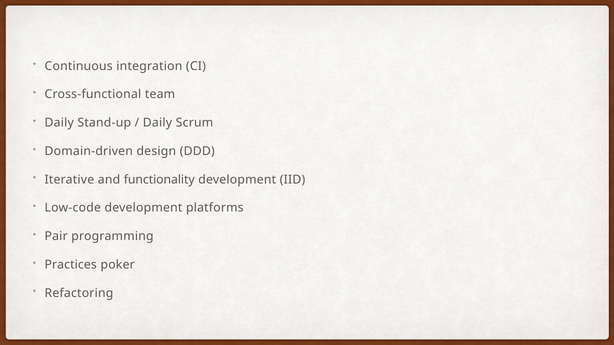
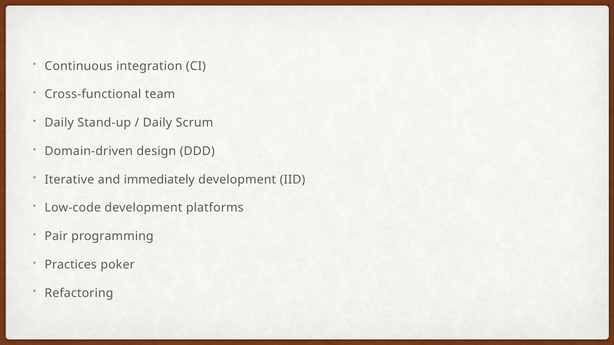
functionality: functionality -> immediately
